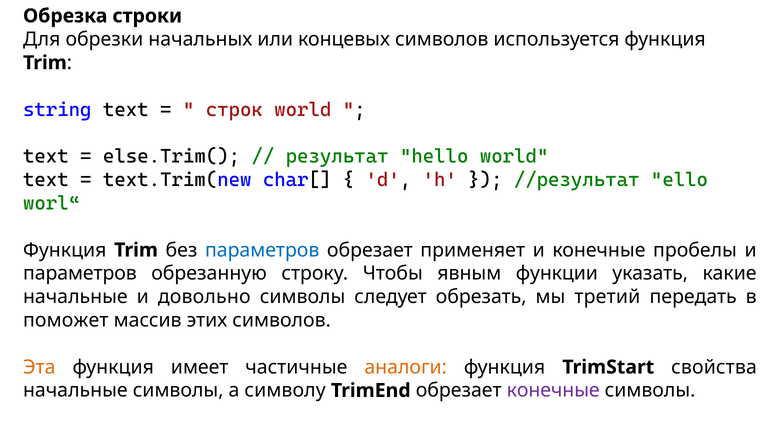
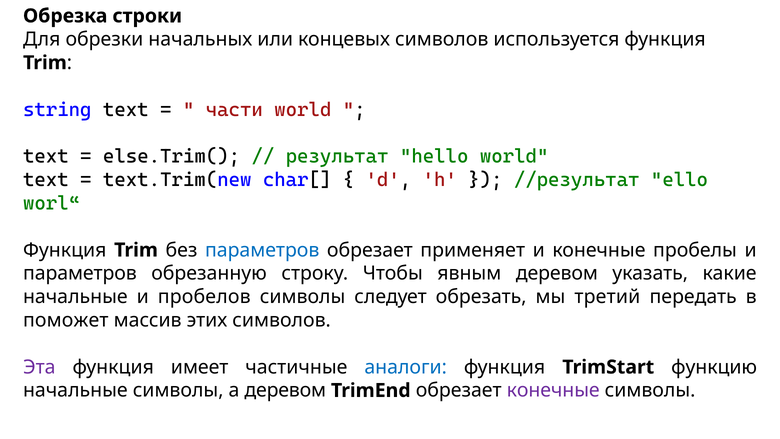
строк: строк -> части
явным функции: функции -> деревом
довольно: довольно -> пробелов
Эта colour: orange -> purple
аналоги colour: orange -> blue
свойства: свойства -> функцию
а символу: символу -> деревом
